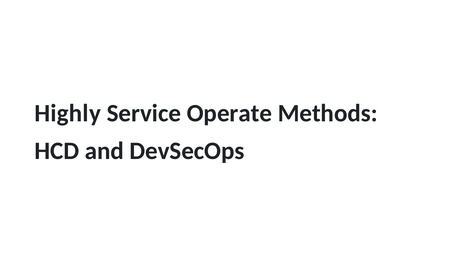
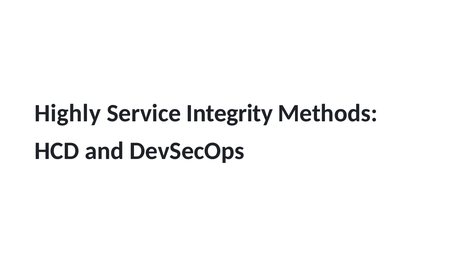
Operate: Operate -> Integrity
